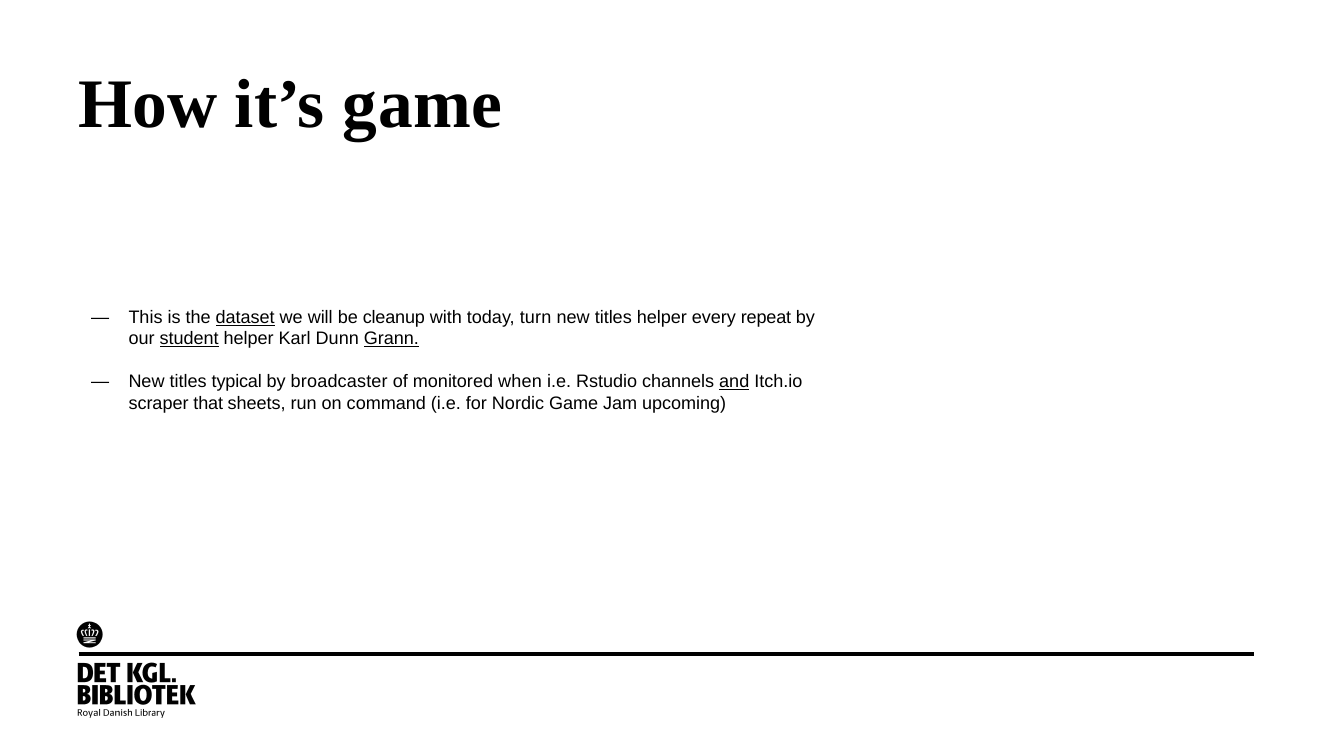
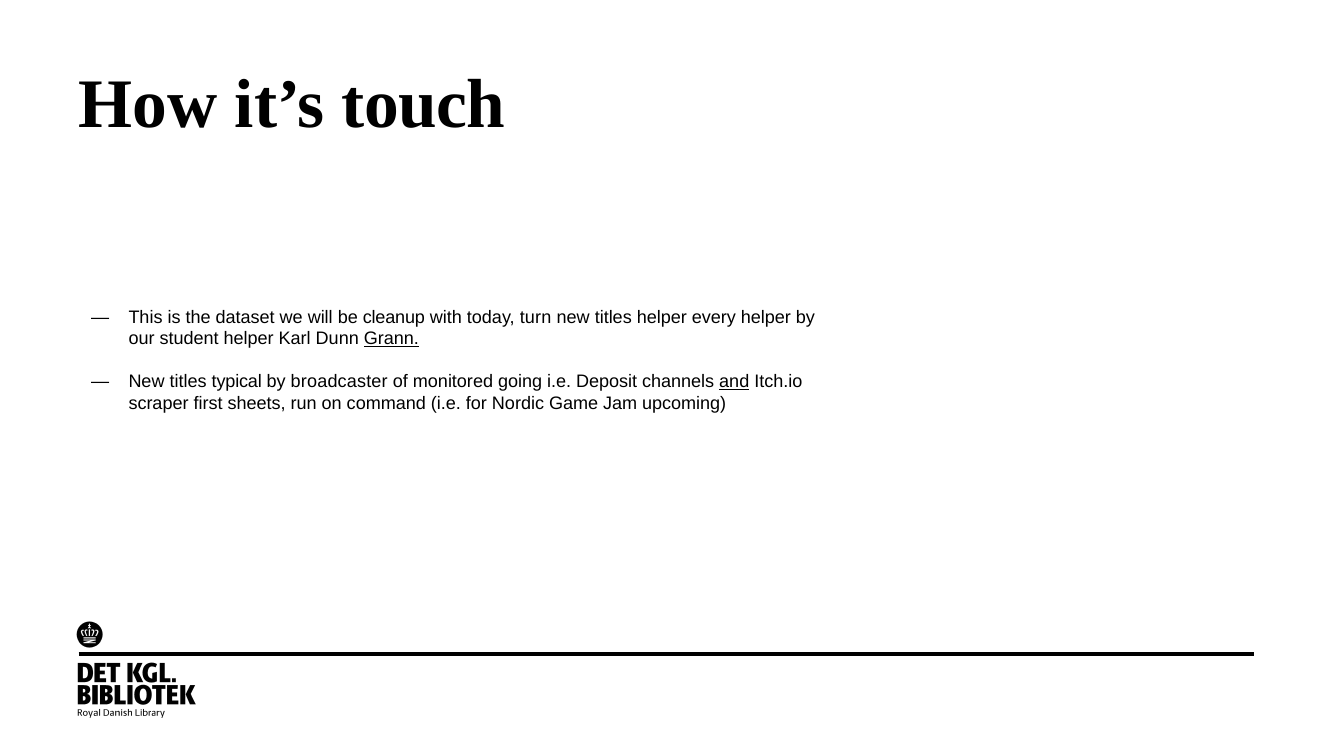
it’s game: game -> touch
dataset underline: present -> none
every repeat: repeat -> helper
student underline: present -> none
when: when -> going
Rstudio: Rstudio -> Deposit
that: that -> first
